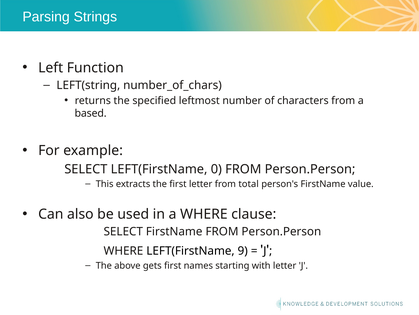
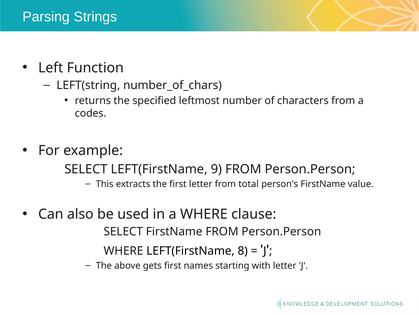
based: based -> codes
0: 0 -> 9
9: 9 -> 8
